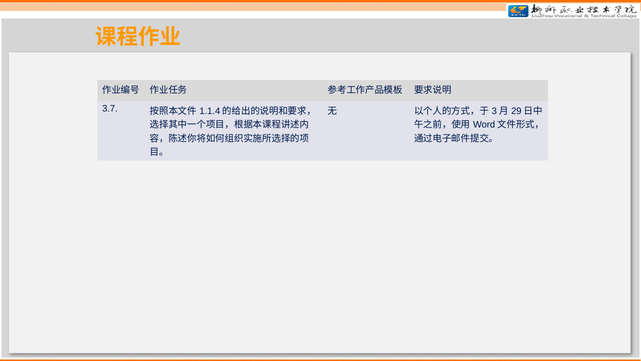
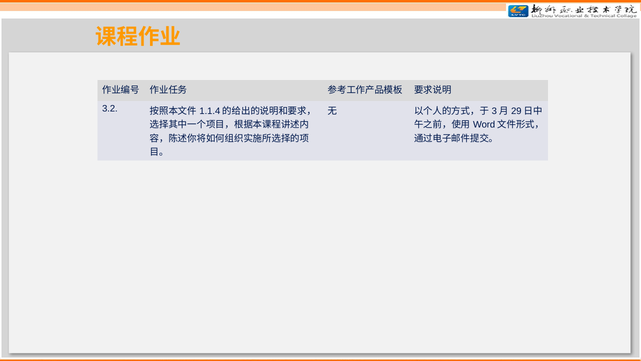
3.7: 3.7 -> 3.2
